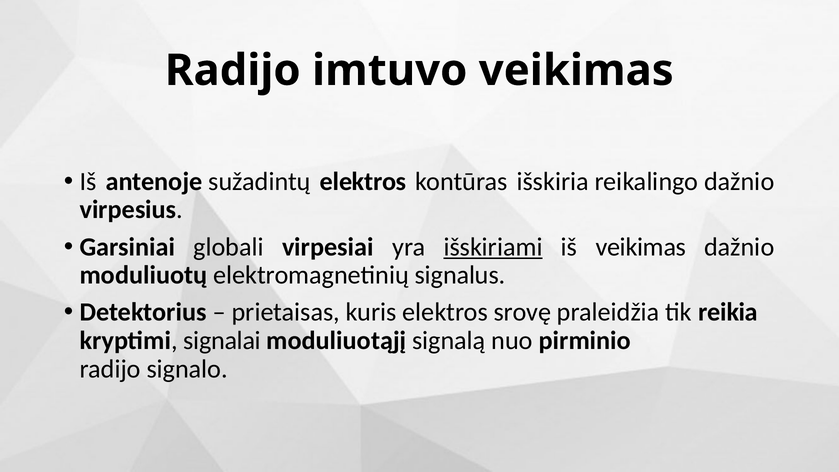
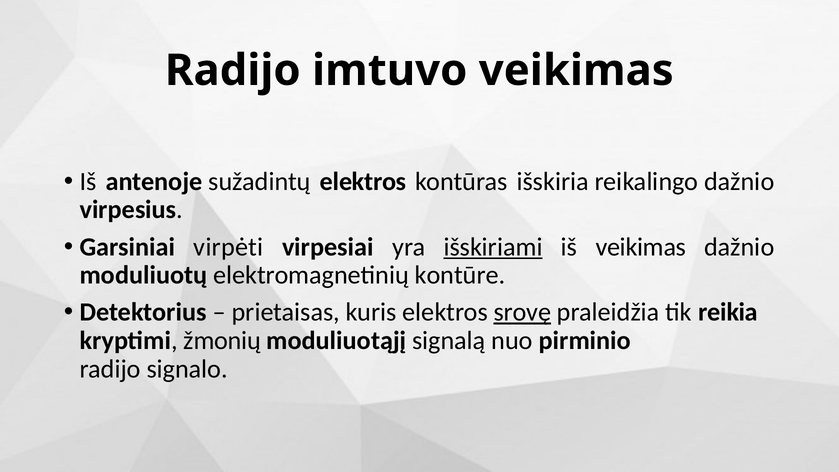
globali: globali -> virpėti
signalus: signalus -> kontūre
srovę underline: none -> present
signalai: signalai -> žmonių
